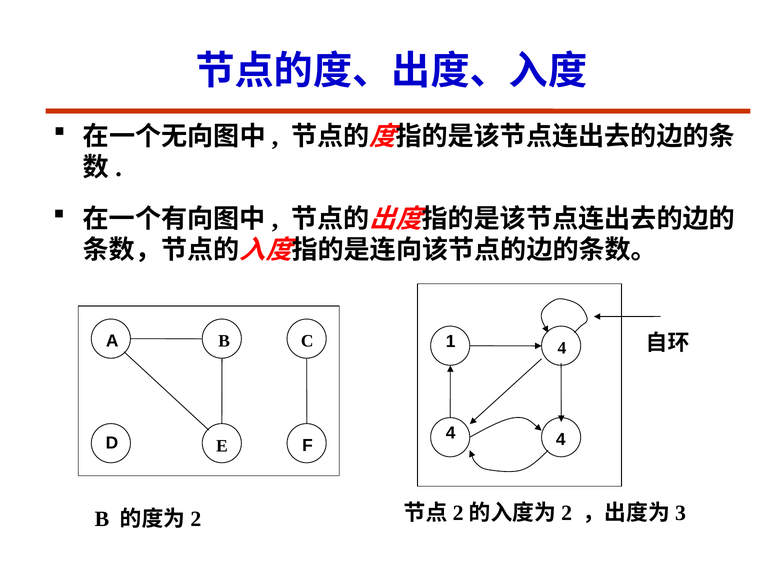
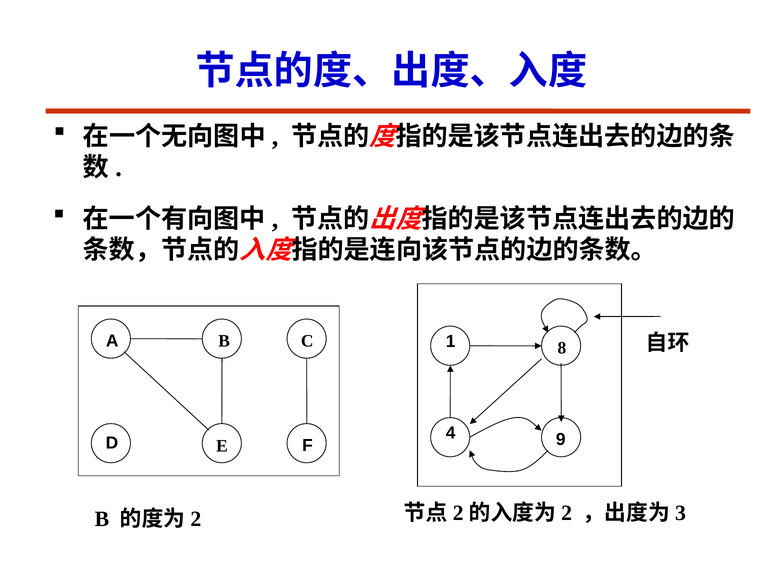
1 4: 4 -> 8
4 at (561, 439): 4 -> 9
